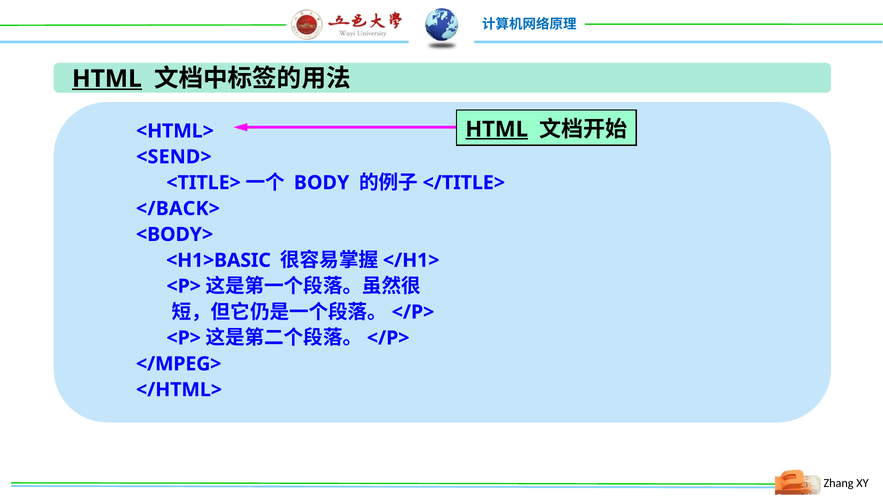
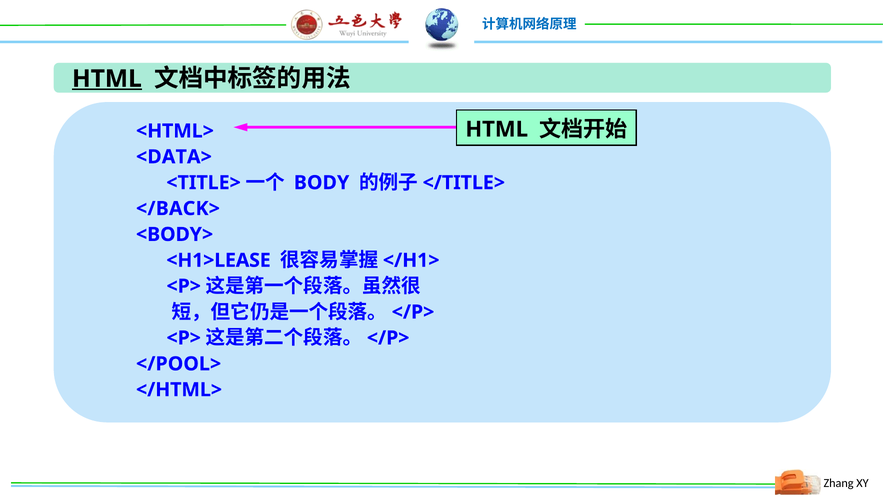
HTML at (497, 129) underline: present -> none
<SEND>: <SEND> -> <DATA>
<H1>BASIC: <H1>BASIC -> <H1>LEASE
</MPEG>: </MPEG> -> </POOL>
